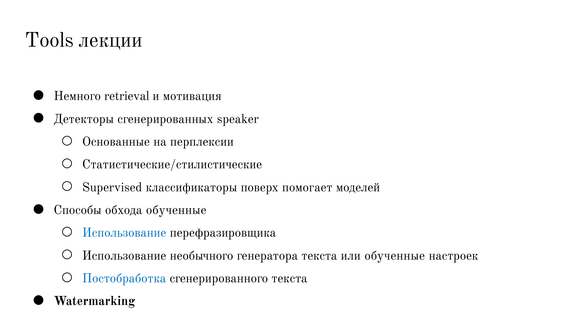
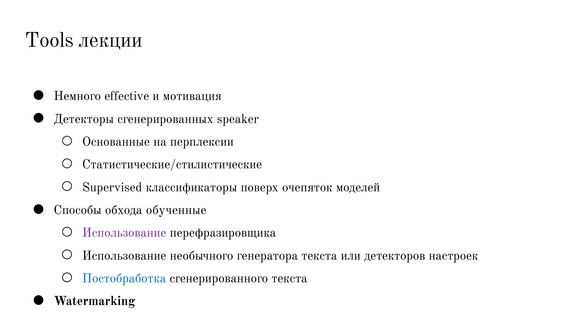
retrieval: retrieval -> effective
помогает: помогает -> очепяток
Использование at (124, 232) colour: blue -> purple
или обученные: обученные -> детекторов
